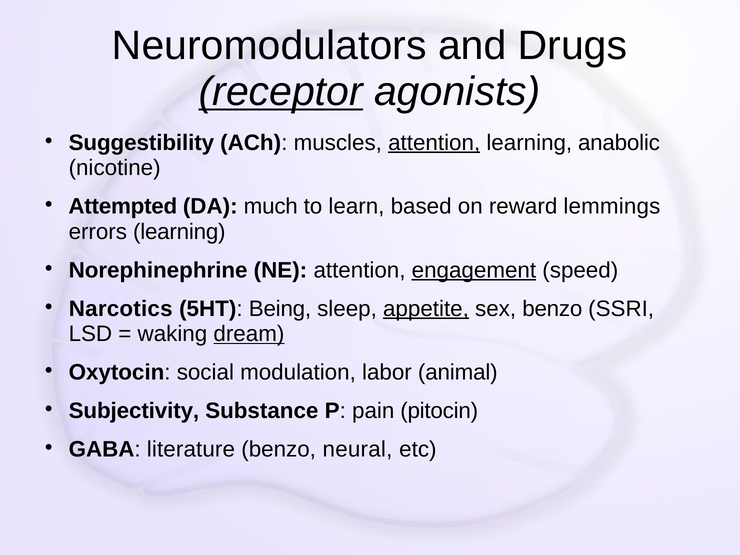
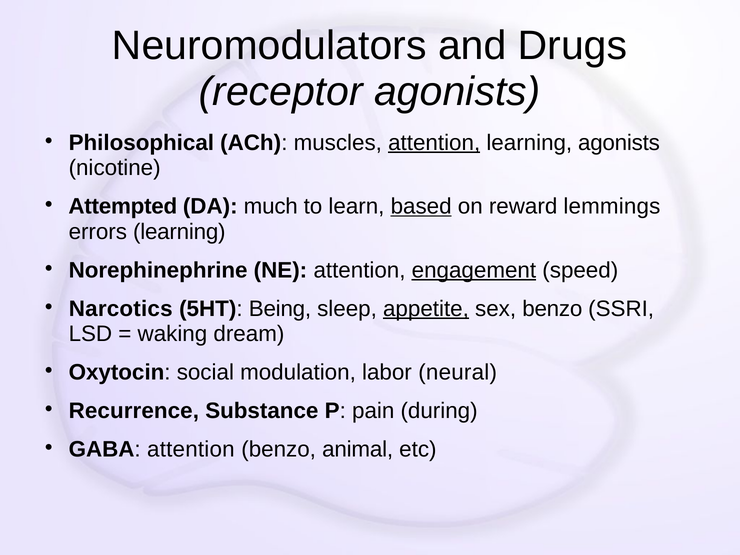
receptor underline: present -> none
Suggestibility: Suggestibility -> Philosophical
learning anabolic: anabolic -> agonists
based underline: none -> present
dream underline: present -> none
animal: animal -> neural
Subjectivity: Subjectivity -> Recurrence
pitocin: pitocin -> during
GABA literature: literature -> attention
neural: neural -> animal
